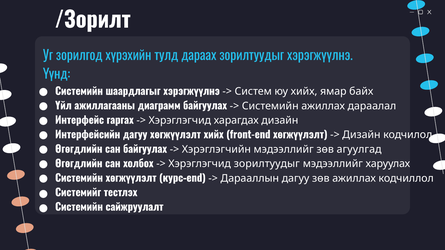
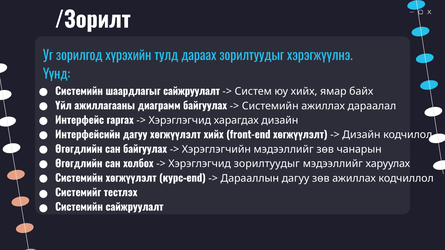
шаардлагыг хэрэгжүүлнэ: хэрэгжүүлнэ -> сайжруулалт
агуулгад: агуулгад -> чанарын
